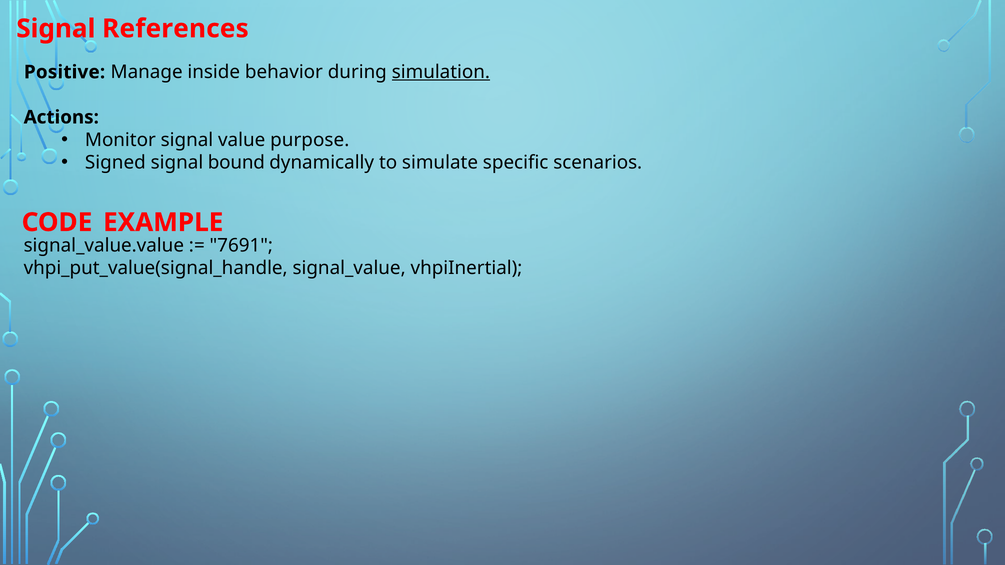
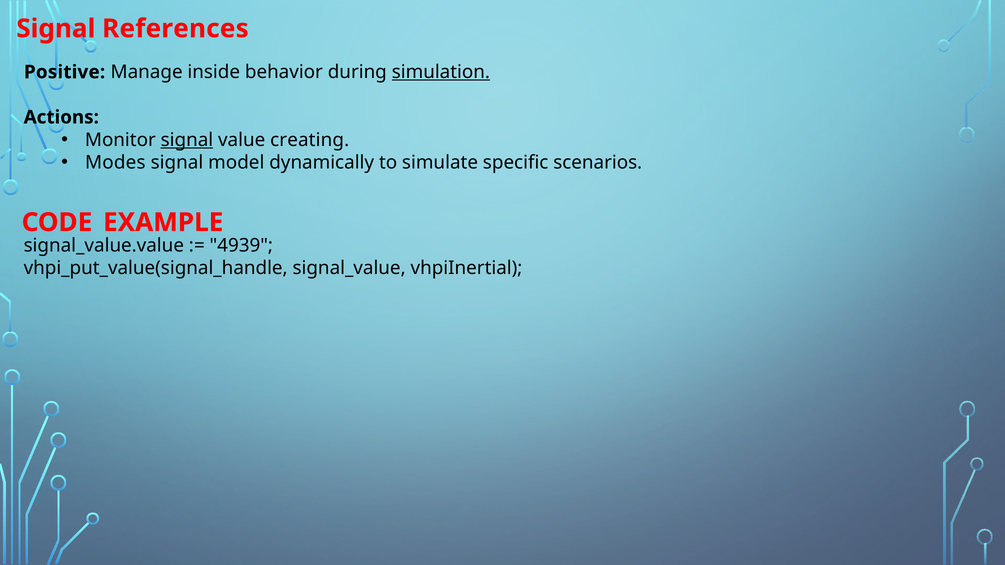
signal at (187, 140) underline: none -> present
purpose: purpose -> creating
Signed: Signed -> Modes
bound: bound -> model
7691: 7691 -> 4939
